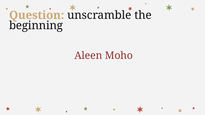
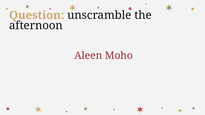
beginning: beginning -> afternoon
